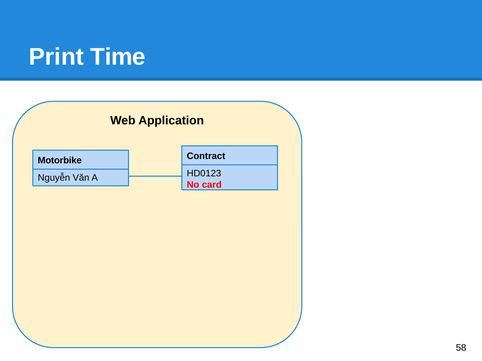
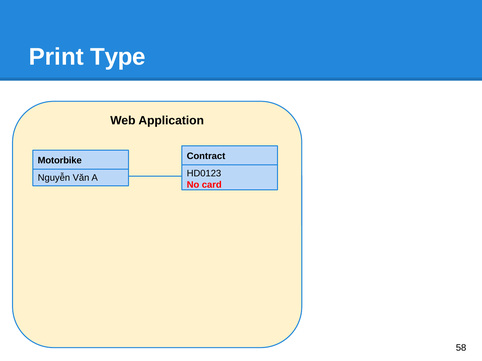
Time: Time -> Type
